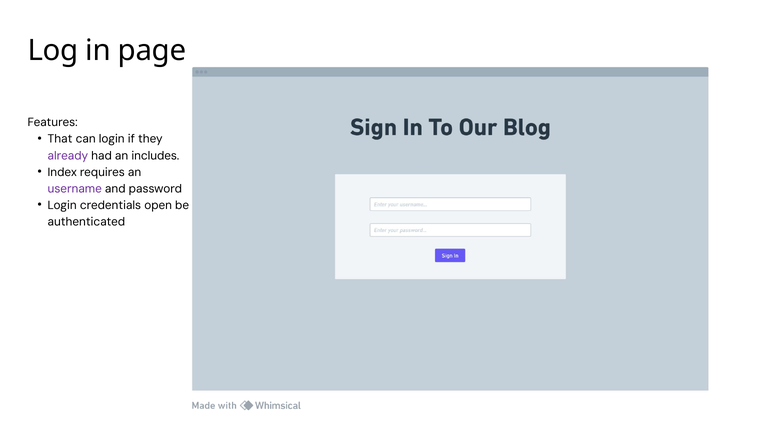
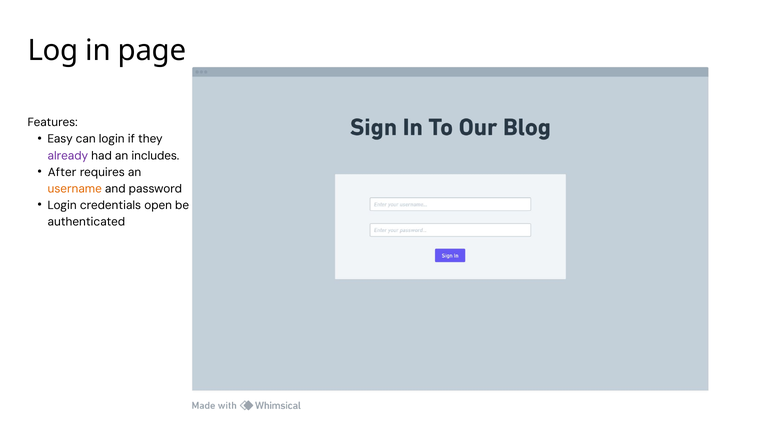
That: That -> Easy
Index: Index -> After
username colour: purple -> orange
